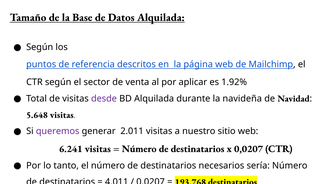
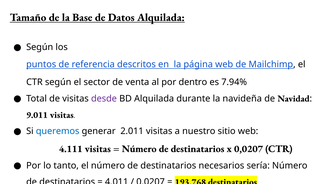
aplicar: aplicar -> dentro
1.92%: 1.92% -> 7.94%
5.648: 5.648 -> 9.011
queremos colour: purple -> blue
6.241: 6.241 -> 4.111
